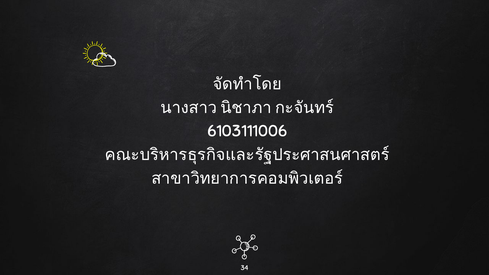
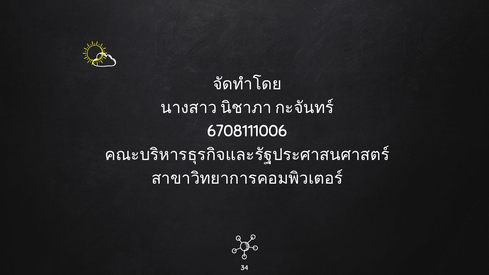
6103111006: 6103111006 -> 6708111006
